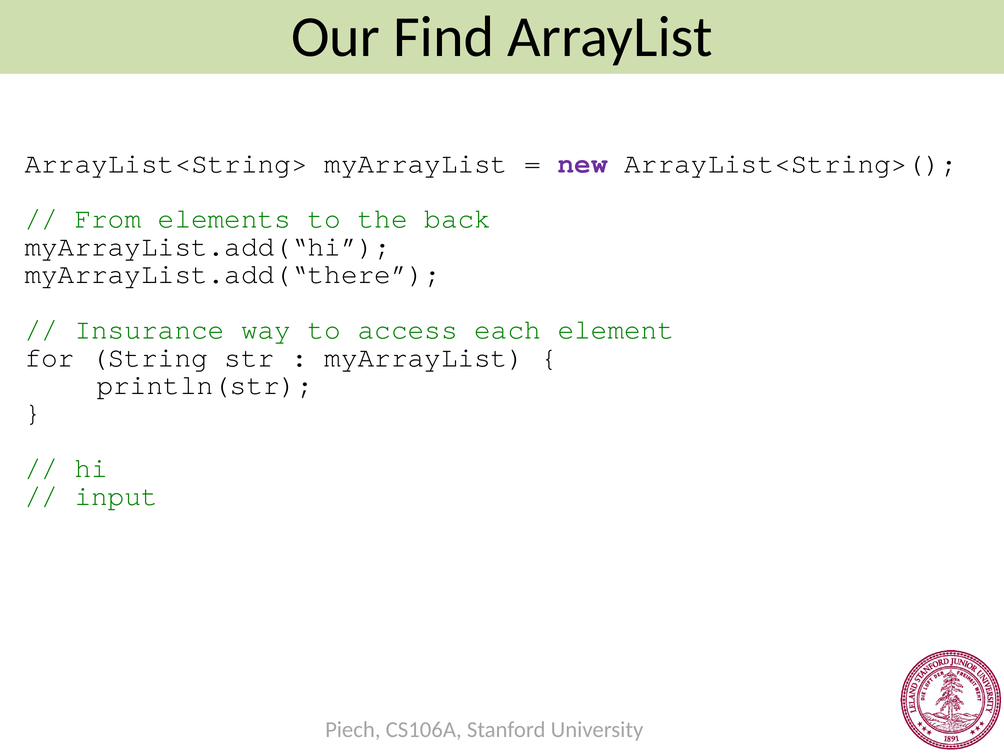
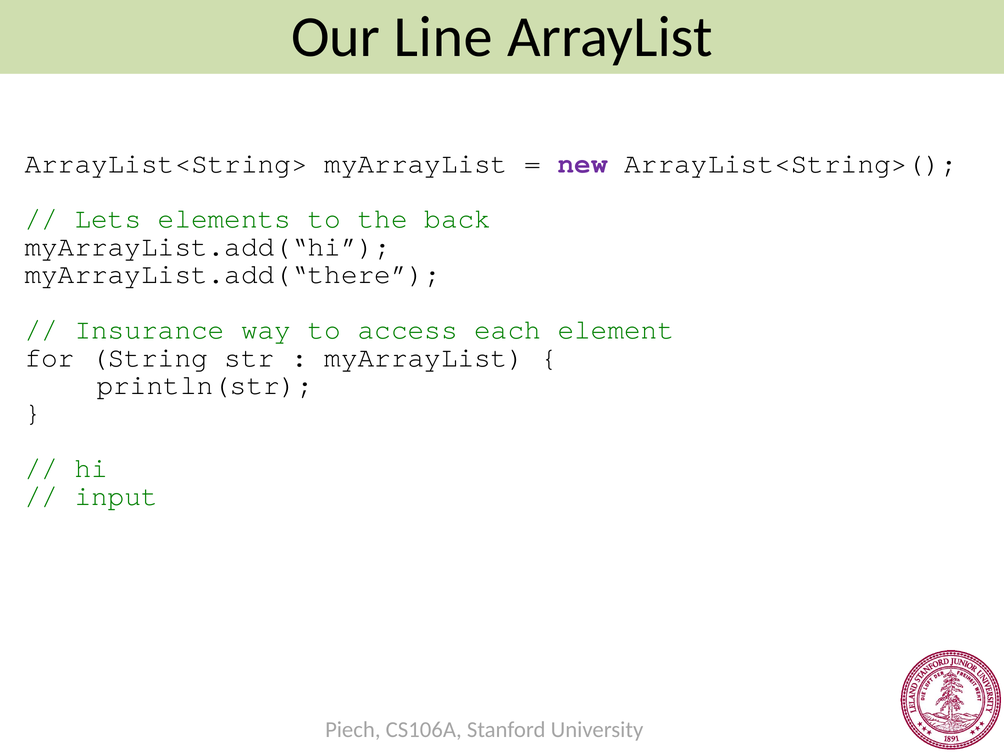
Find: Find -> Line
From: From -> Lets
